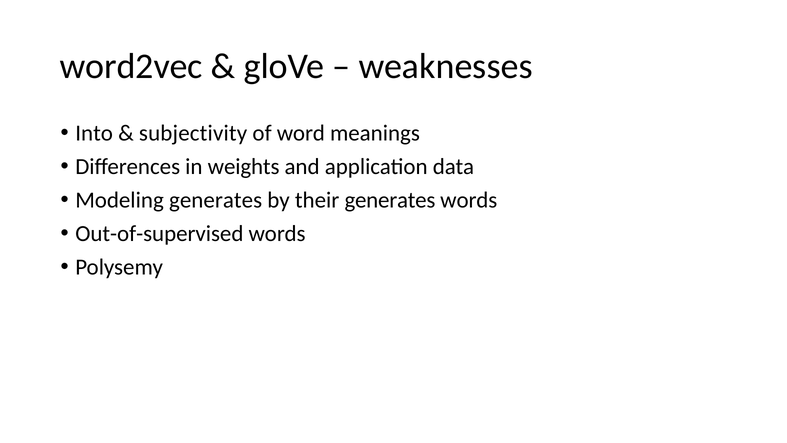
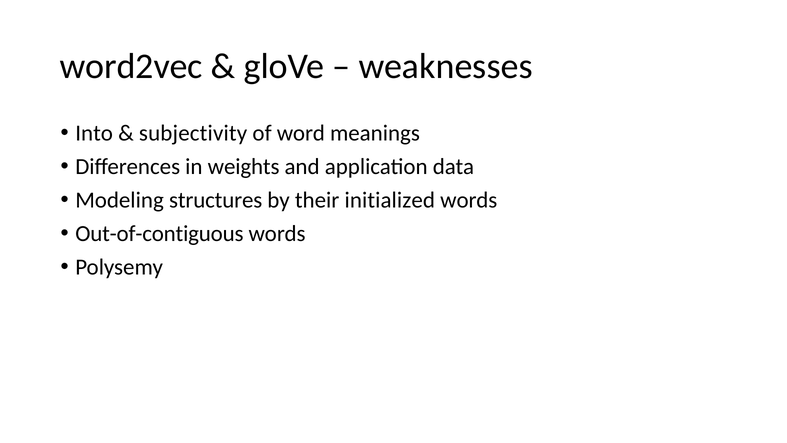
Modeling generates: generates -> structures
their generates: generates -> initialized
Out-of-supervised: Out-of-supervised -> Out-of-contiguous
